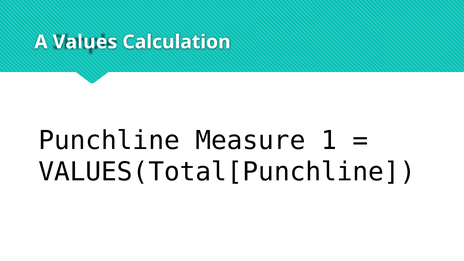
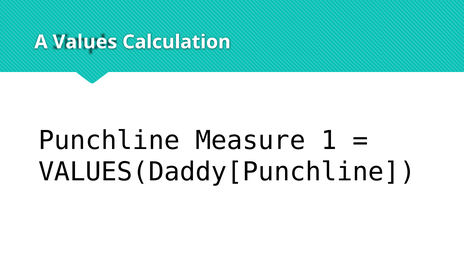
VALUES(Total[Punchline: VALUES(Total[Punchline -> VALUES(Daddy[Punchline
